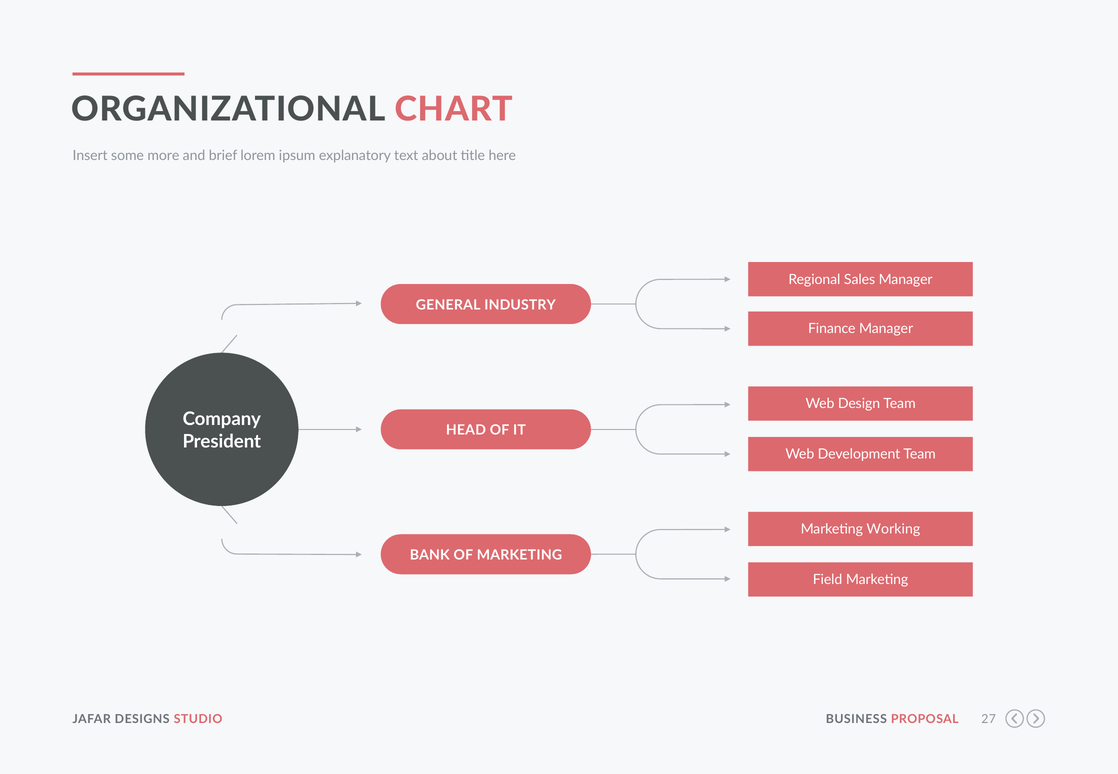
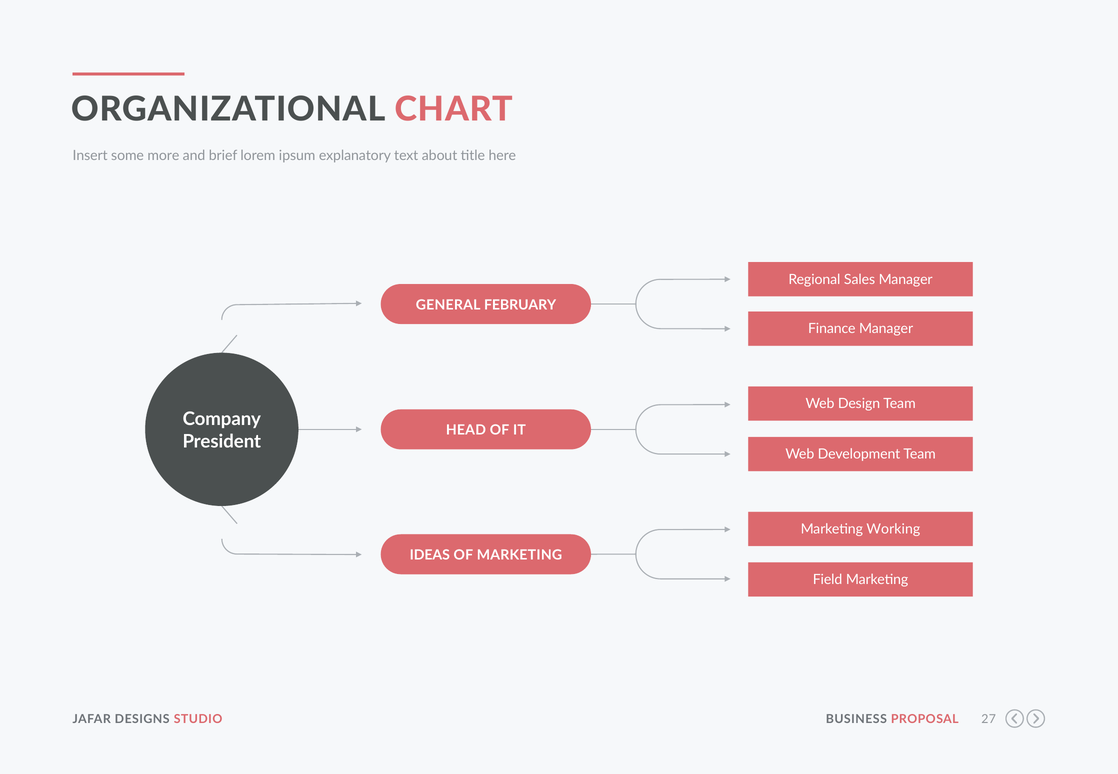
INDUSTRY: INDUSTRY -> FEBRUARY
BANK: BANK -> IDEAS
